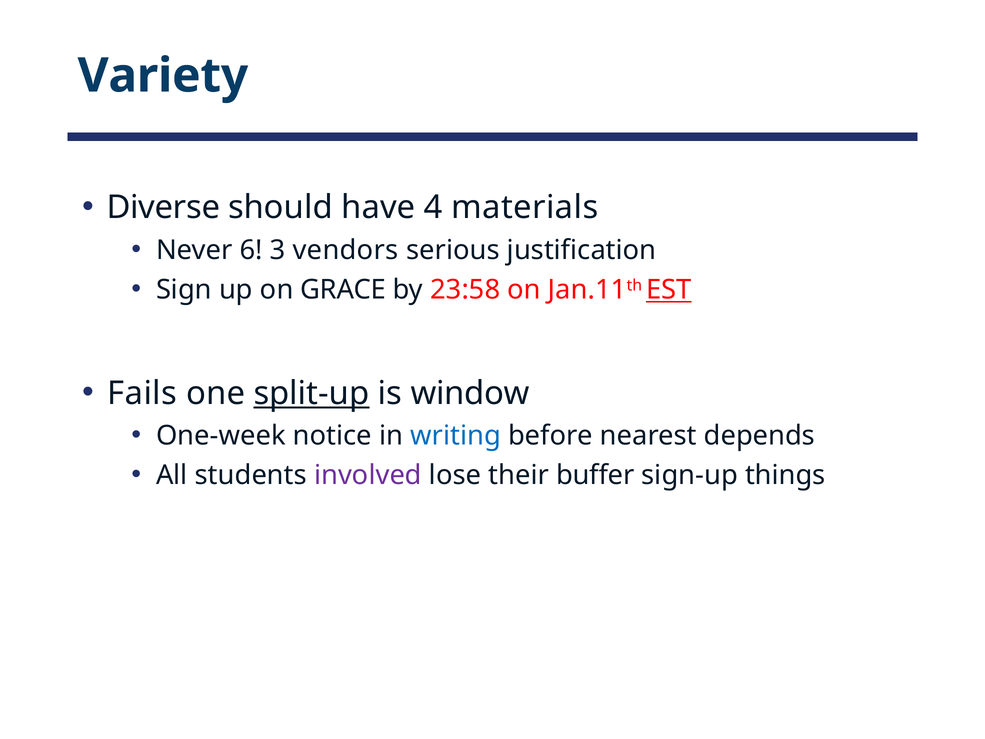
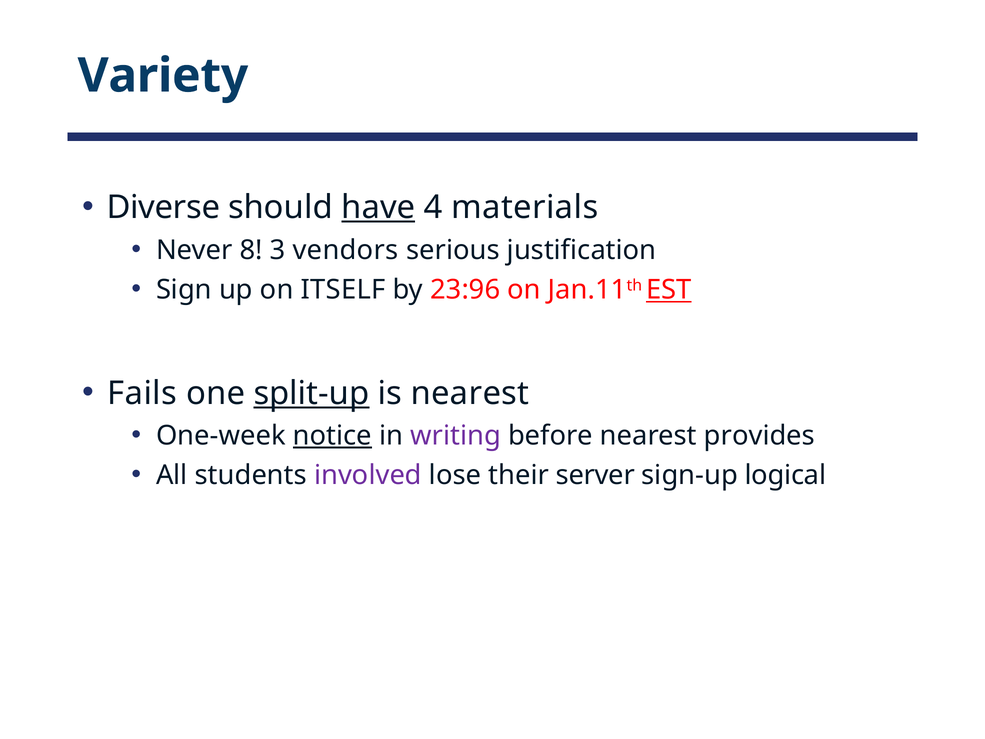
have underline: none -> present
6: 6 -> 8
GRACE: GRACE -> ITSELF
23:58: 23:58 -> 23:96
is window: window -> nearest
notice underline: none -> present
writing colour: blue -> purple
depends: depends -> provides
buffer: buffer -> server
things: things -> logical
